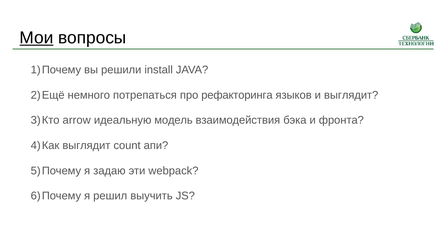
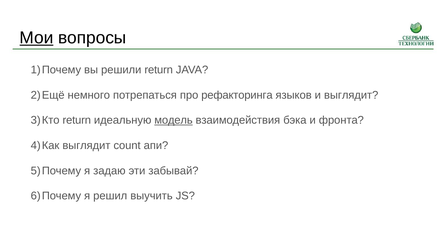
решили install: install -> return
arrow at (77, 120): arrow -> return
модель underline: none -> present
webpack: webpack -> забывай
